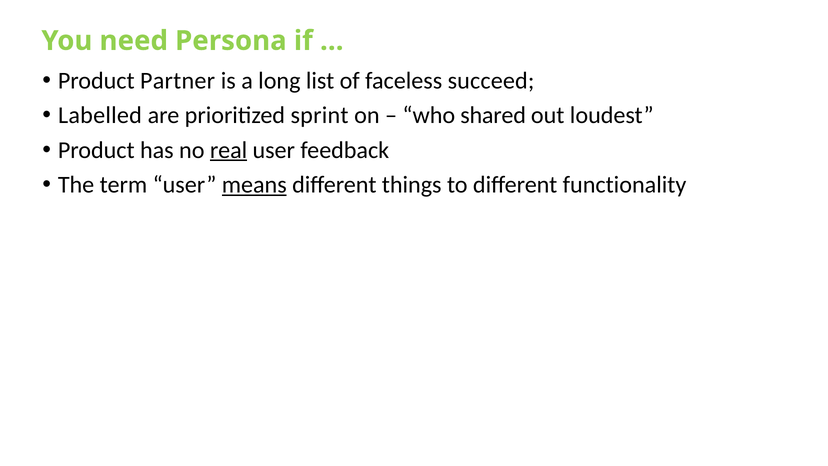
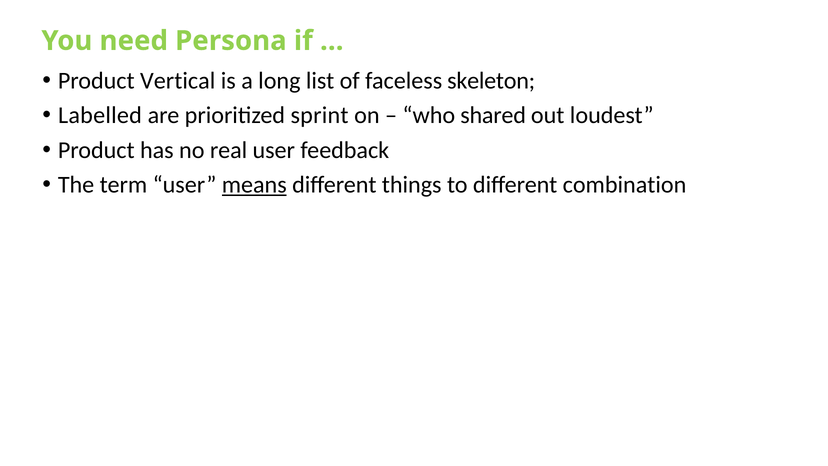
Partner: Partner -> Vertical
succeed: succeed -> skeleton
real underline: present -> none
functionality: functionality -> combination
